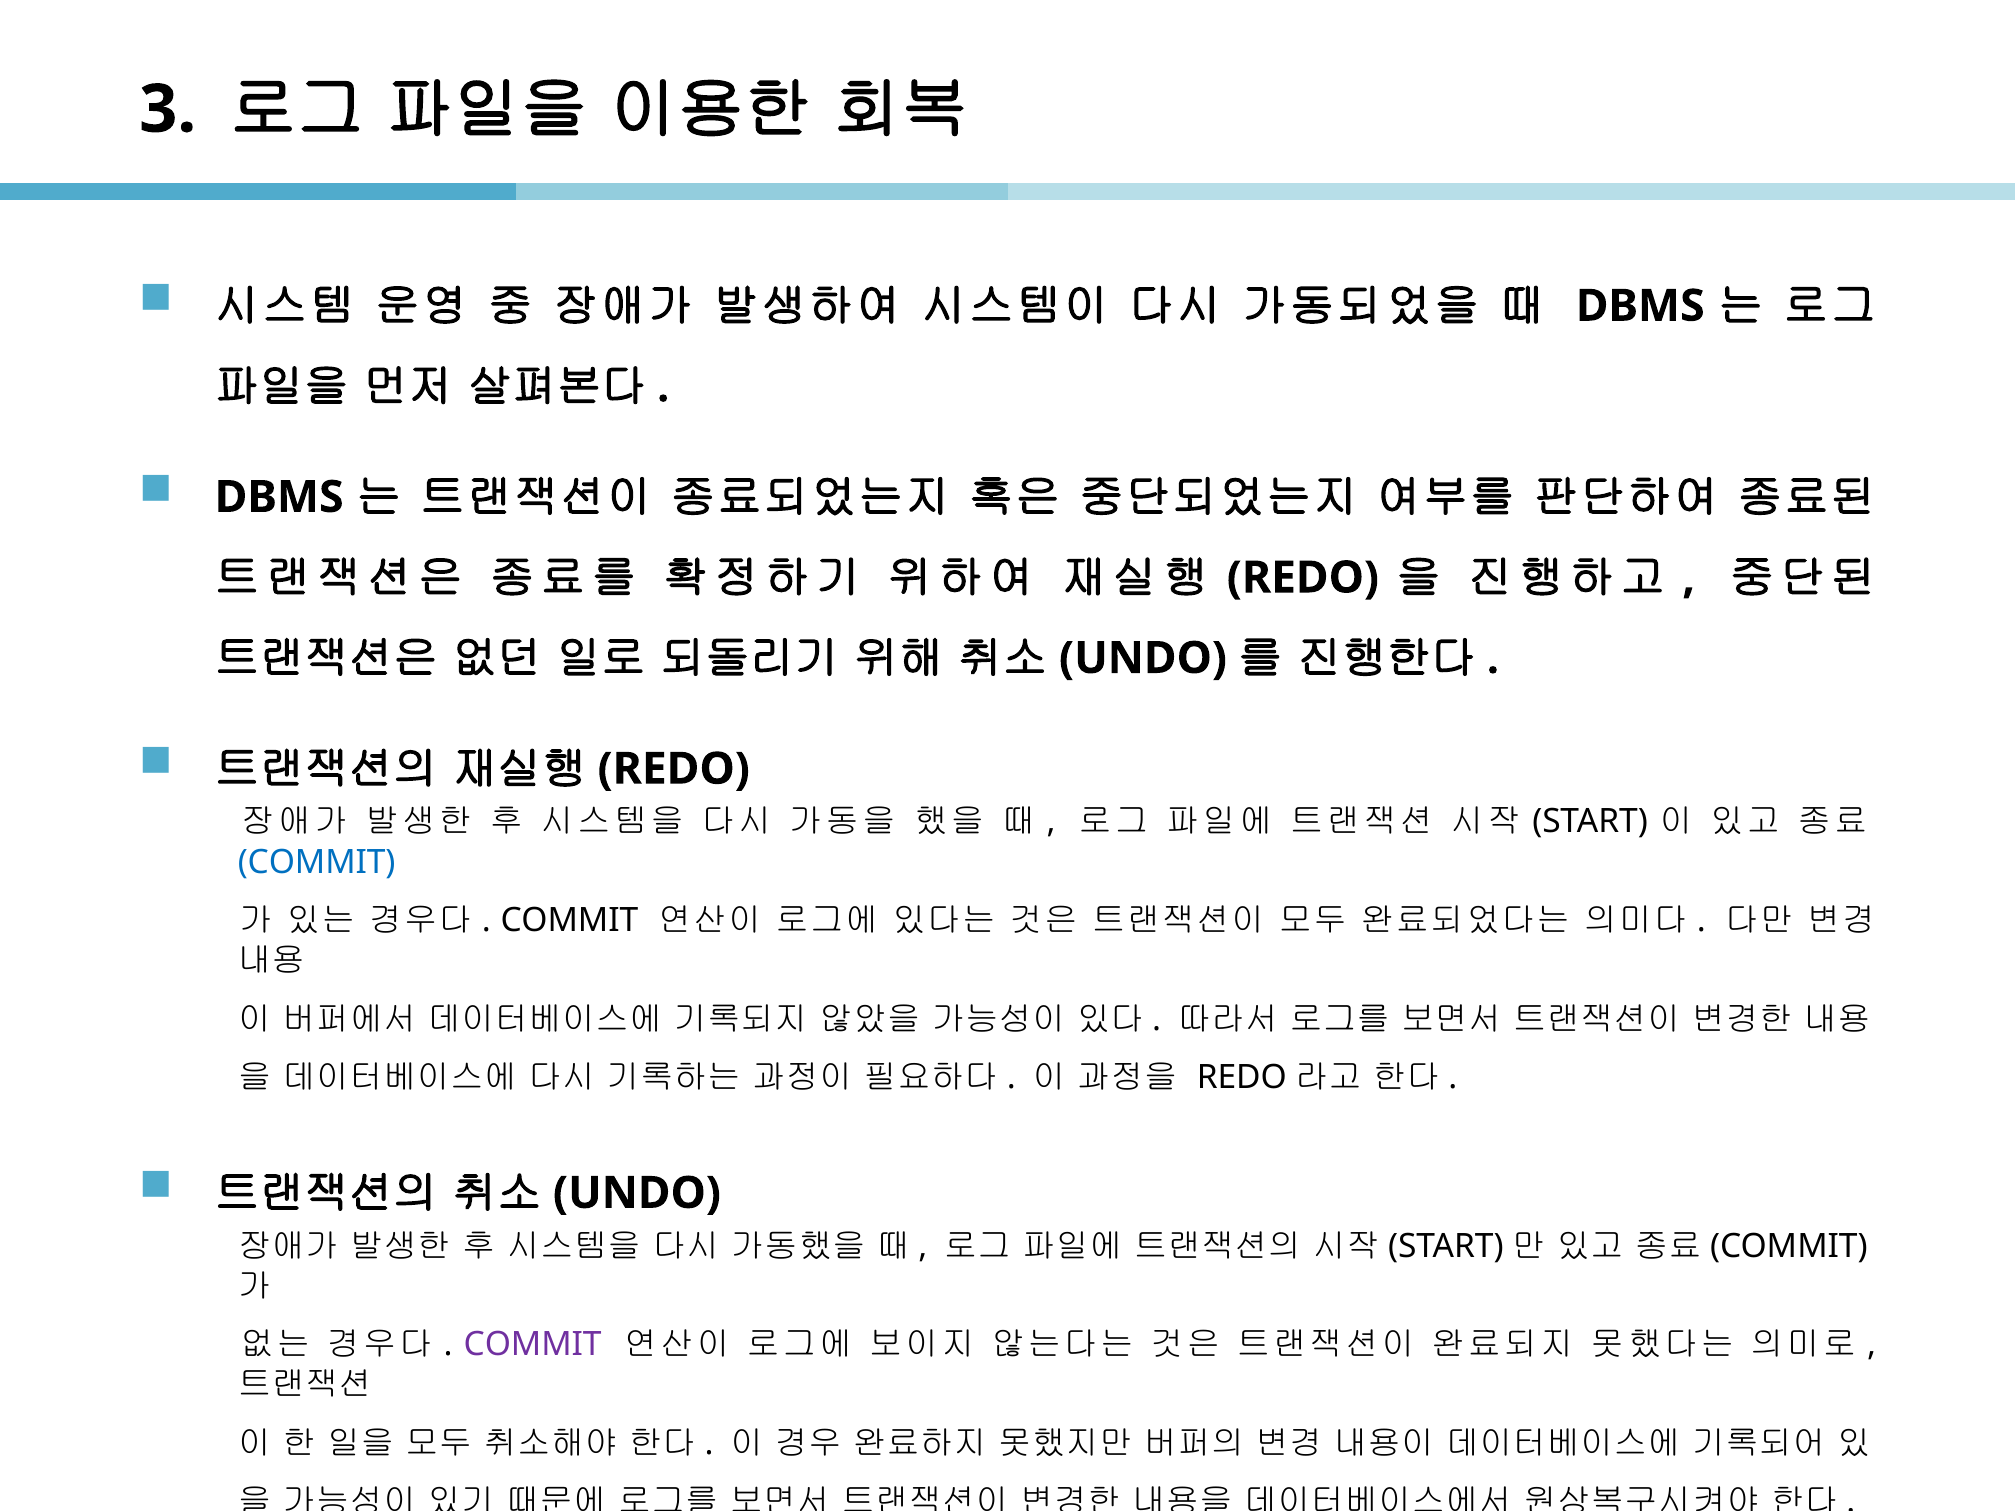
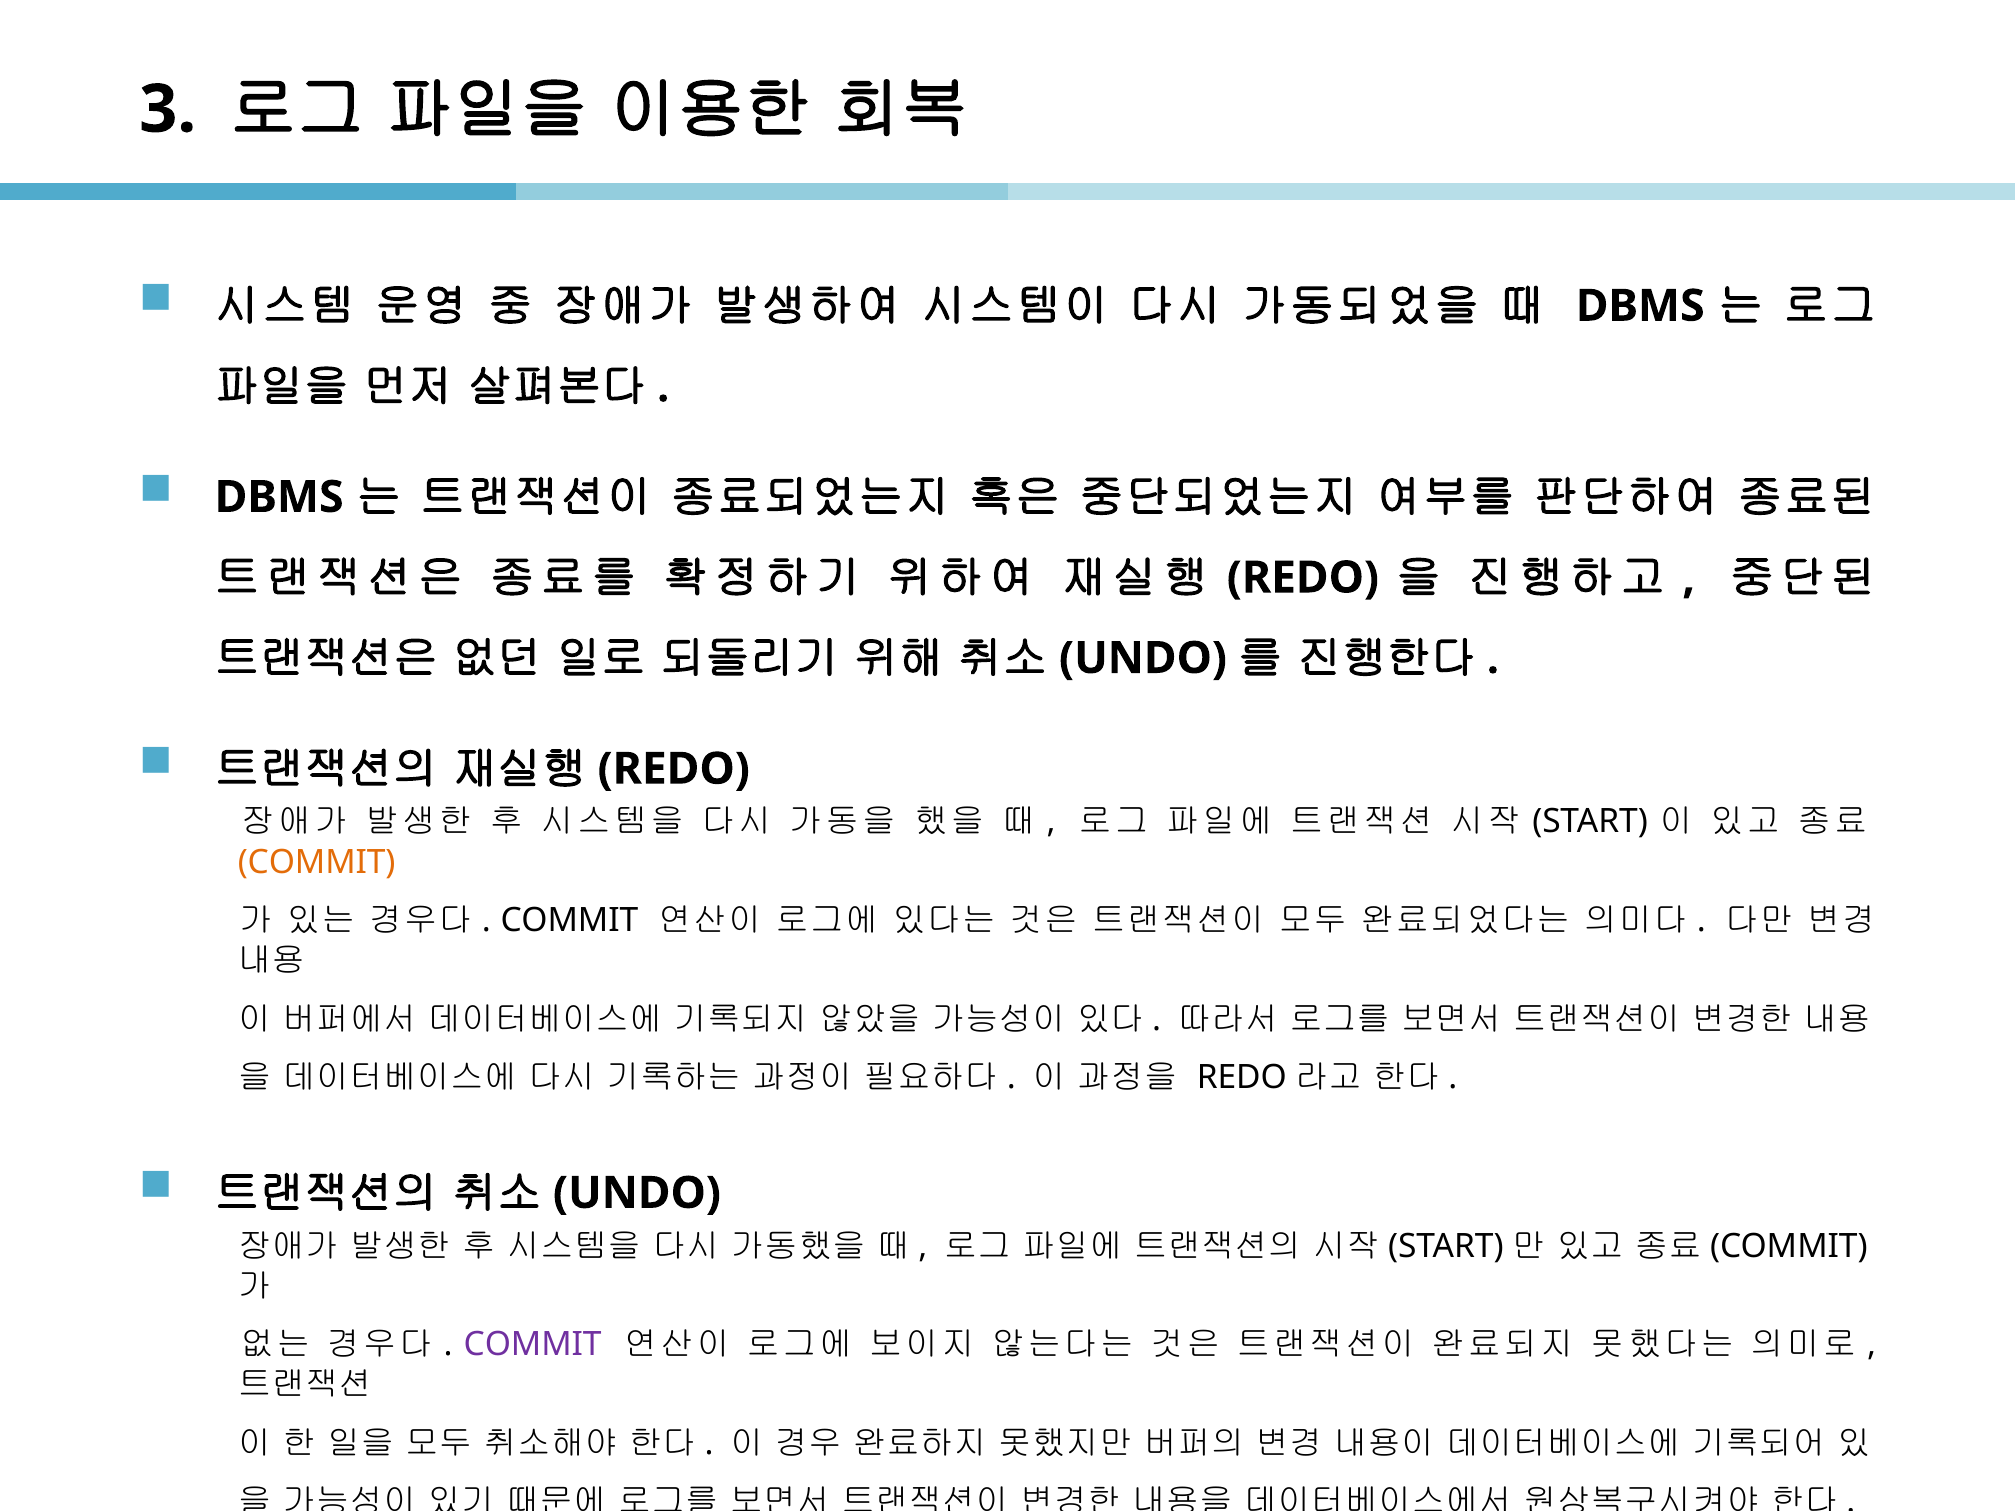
COMMIT at (317, 862) colour: blue -> orange
